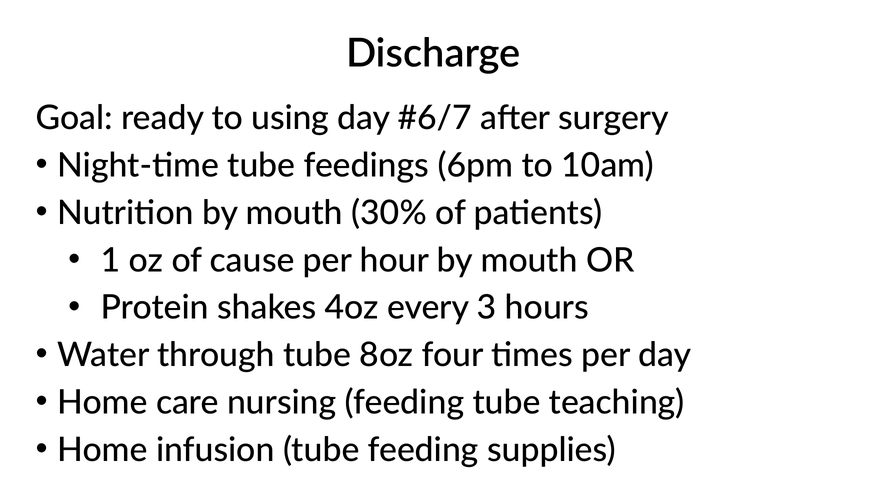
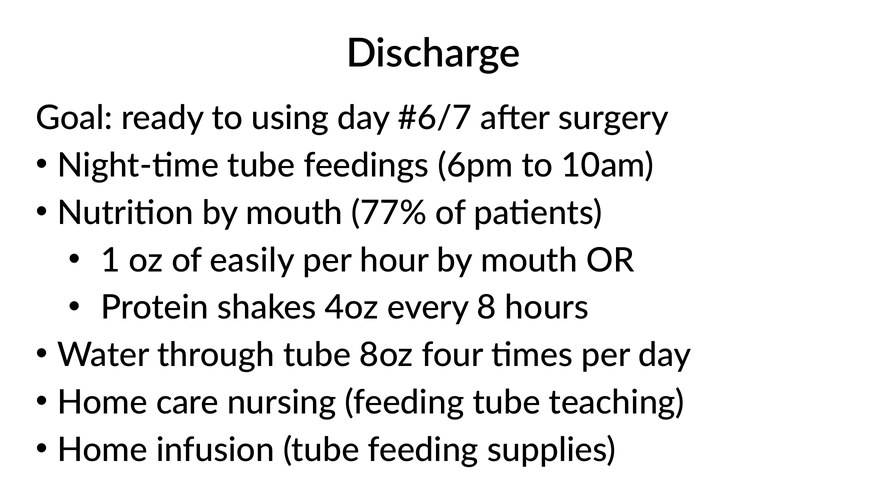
30%: 30% -> 77%
cause: cause -> easily
3: 3 -> 8
